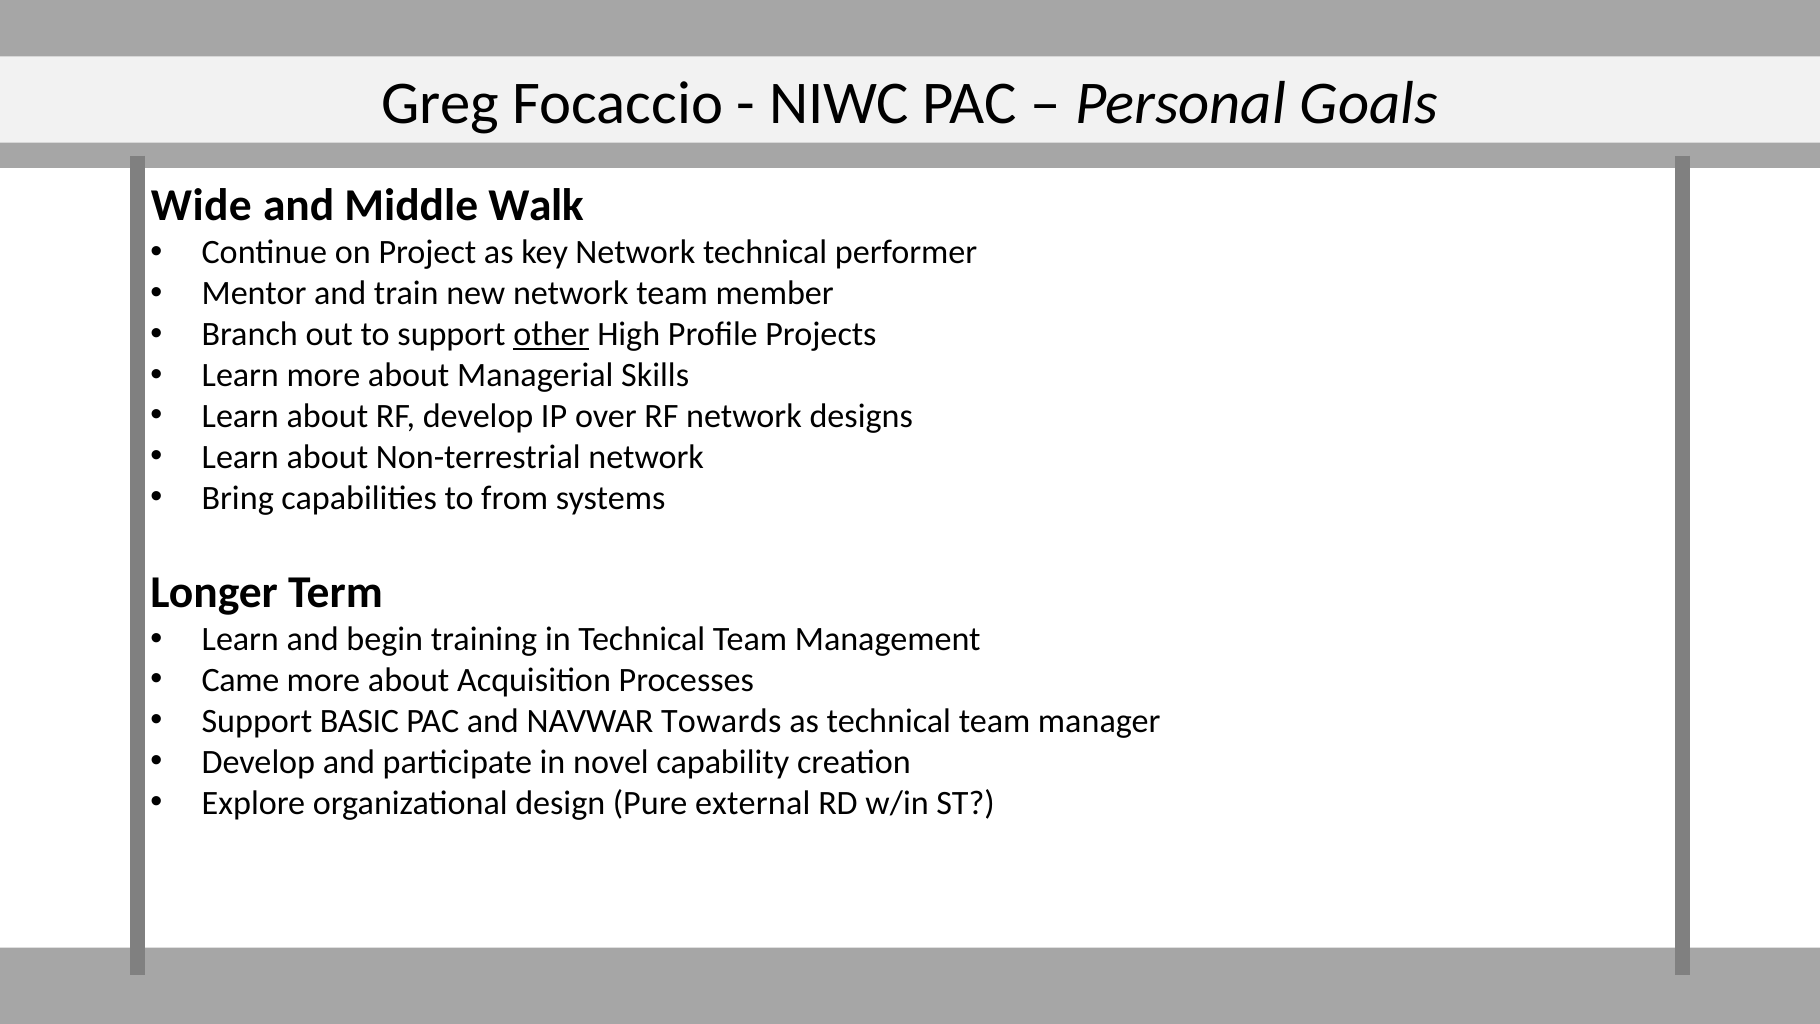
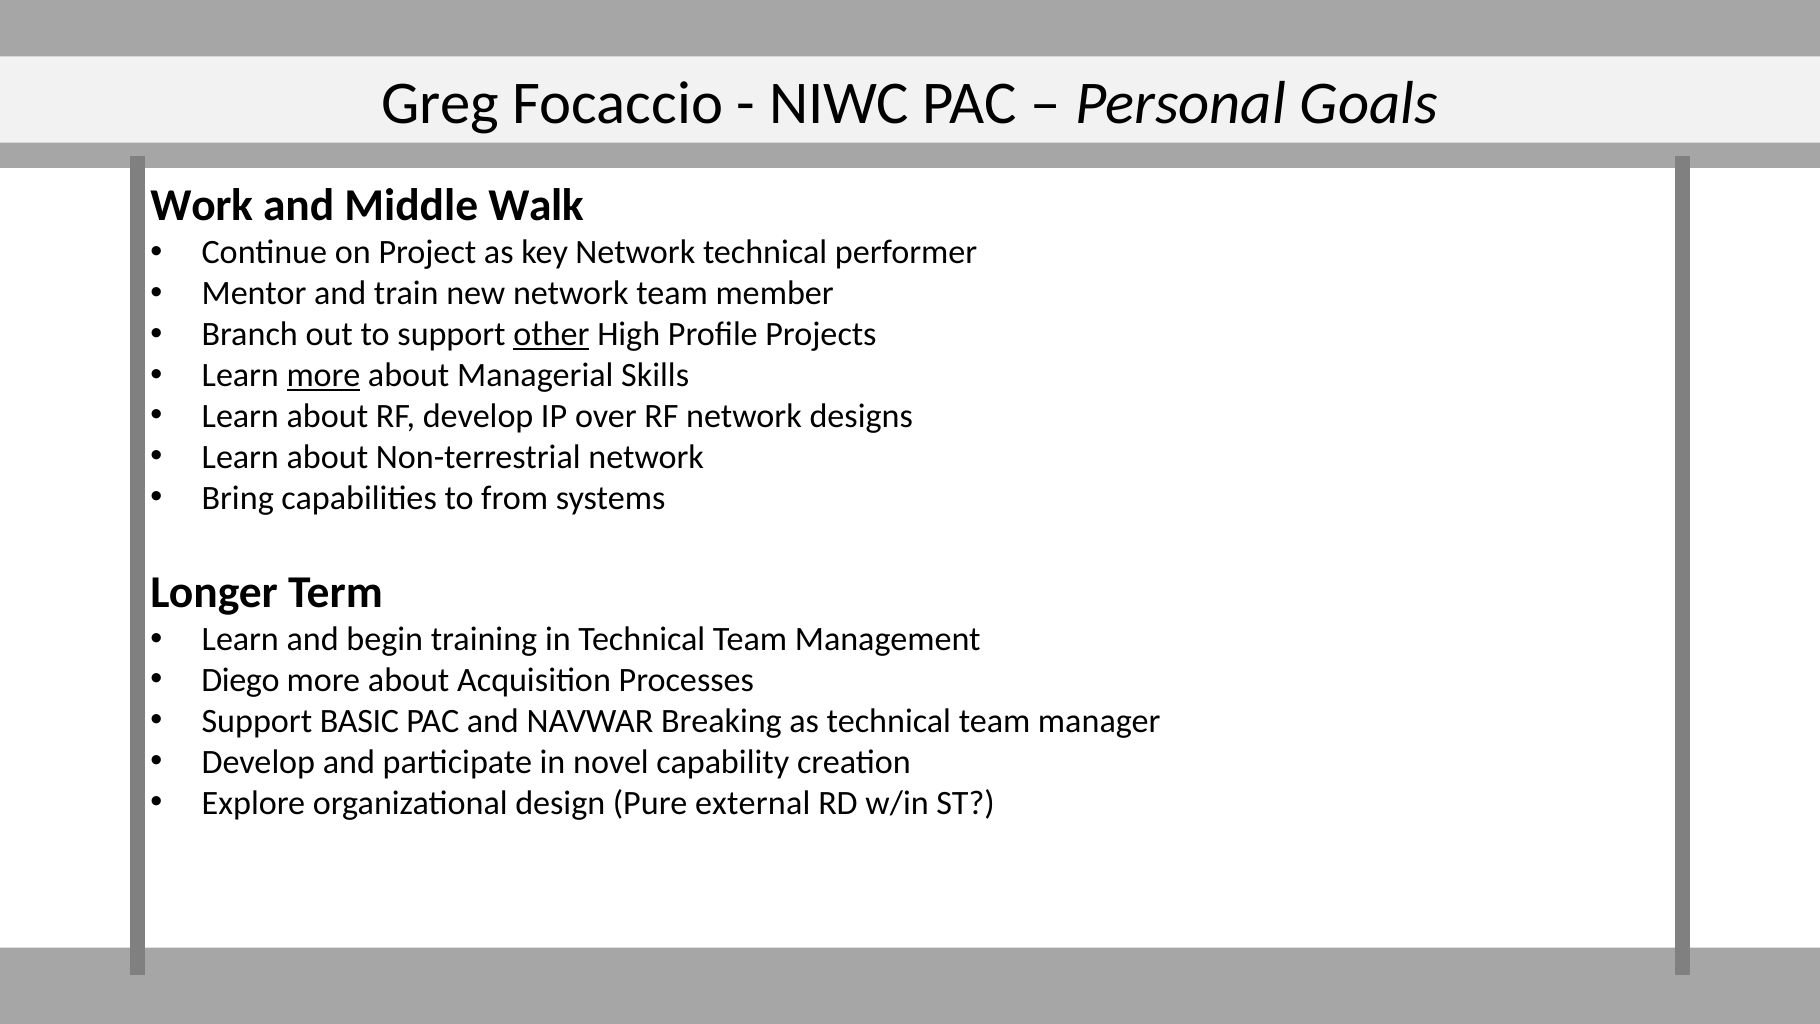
Wide: Wide -> Work
more at (323, 376) underline: none -> present
Came: Came -> Diego
Towards: Towards -> Breaking
